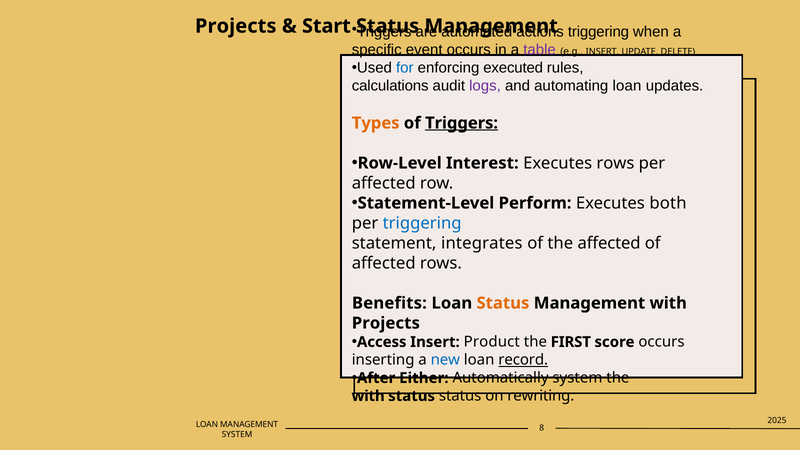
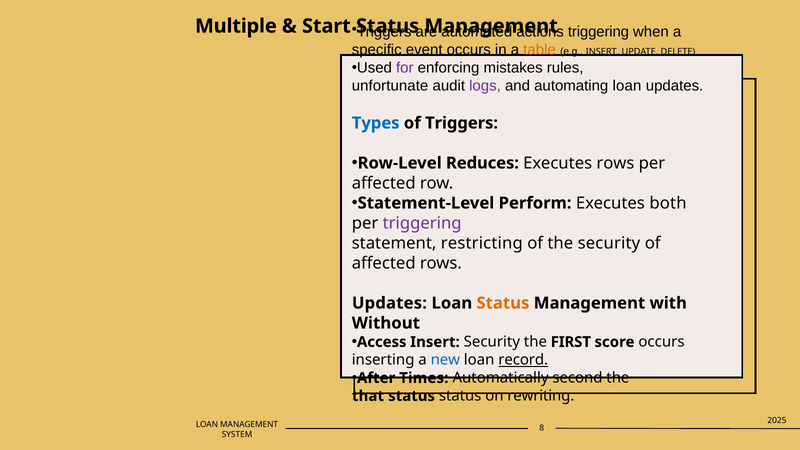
Projects at (236, 26): Projects -> Multiple
table colour: purple -> orange
for colour: blue -> purple
executed: executed -> mistakes
calculations: calculations -> unfortunate
Types colour: orange -> blue
Triggers at (462, 123) underline: present -> none
Interest: Interest -> Reduces
triggering at (422, 223) colour: blue -> purple
integrates: integrates -> restricting
the affected: affected -> security
Benefits at (389, 303): Benefits -> Updates
Projects at (386, 323): Projects -> Without
Insert Product: Product -> Security
Either: Either -> Times
Automatically system: system -> second
with at (368, 396): with -> that
